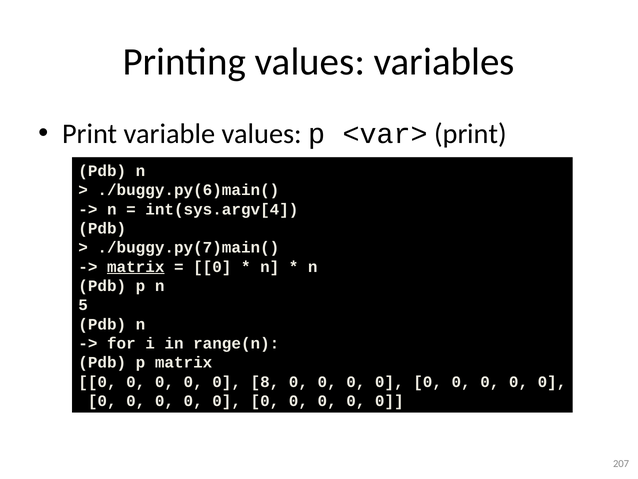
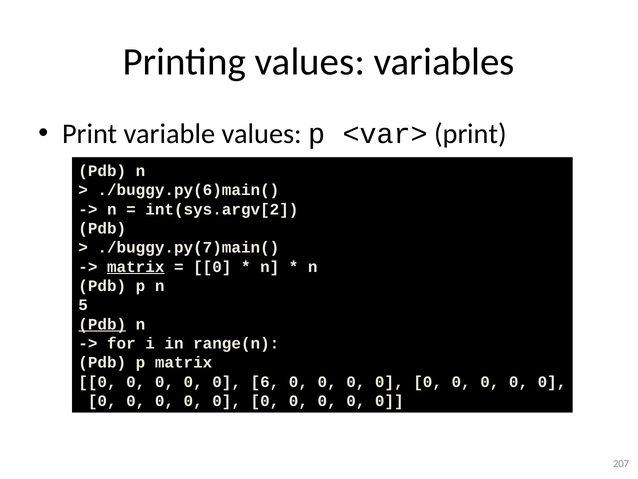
int(sys.argv[4: int(sys.argv[4 -> int(sys.argv[2
Pdb at (102, 324) underline: none -> present
8: 8 -> 6
